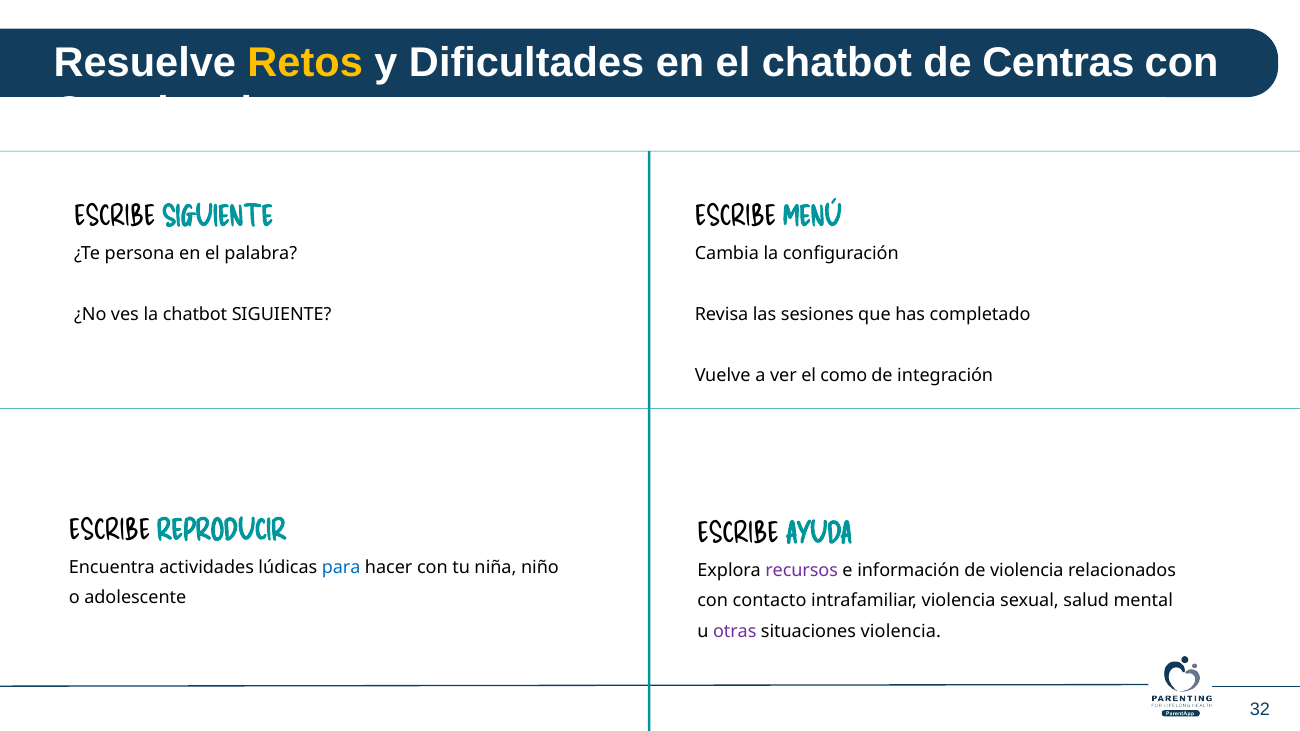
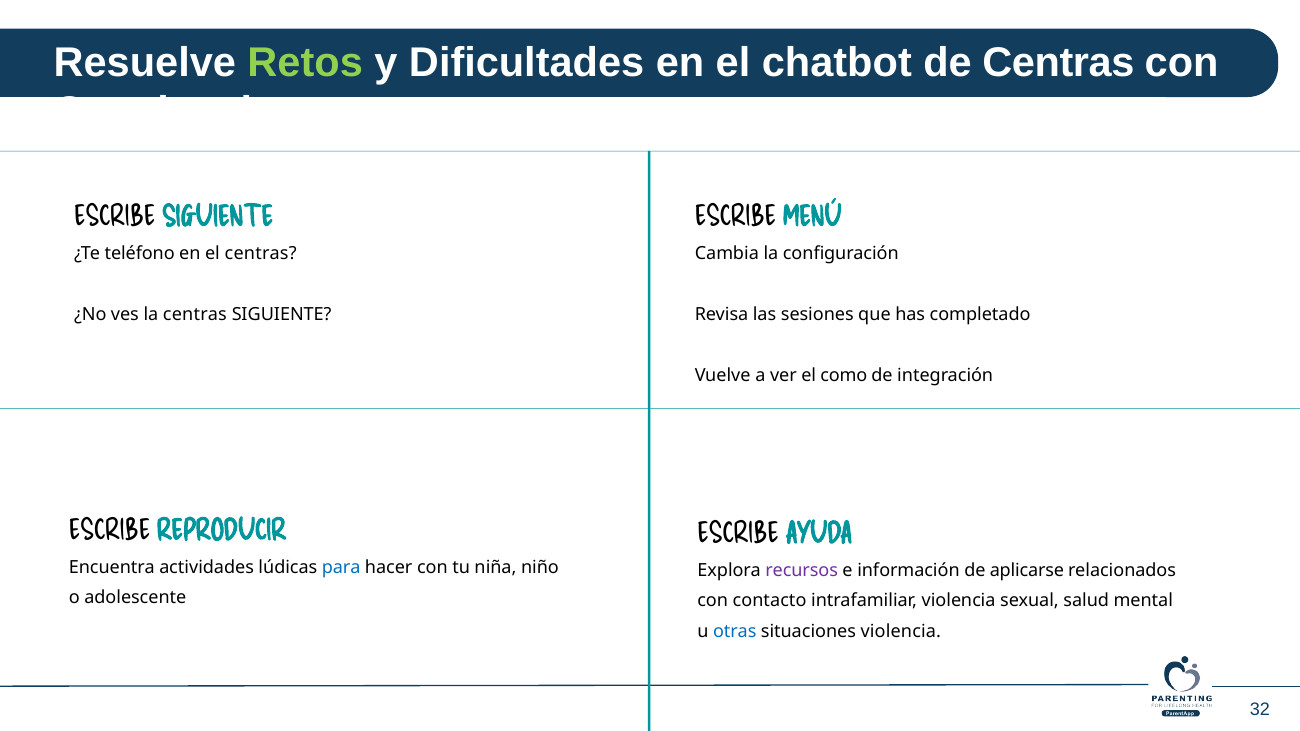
Retos colour: yellow -> light green
persona: persona -> teléfono
el palabra: palabra -> centras
la chatbot: chatbot -> centras
de violencia: violencia -> aplicarse
otras colour: purple -> blue
